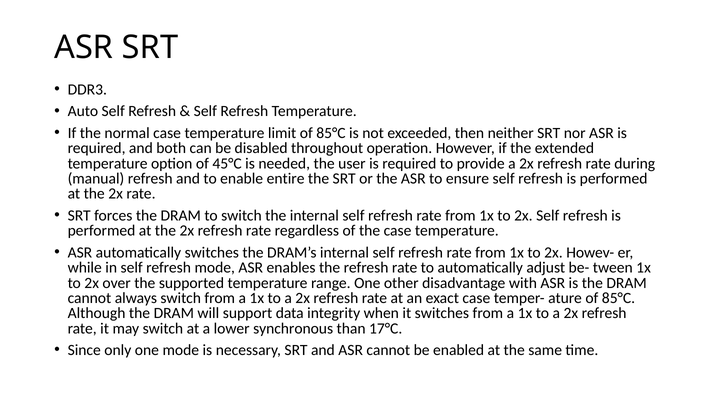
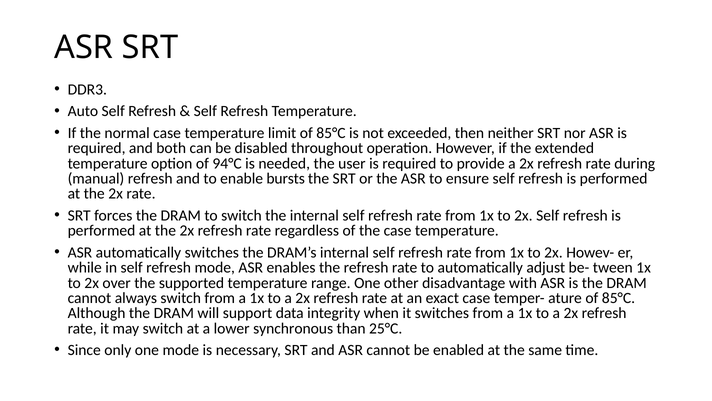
45°C: 45°C -> 94°C
entire: entire -> bursts
17°C: 17°C -> 25°C
